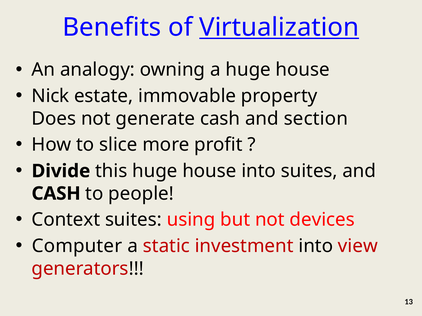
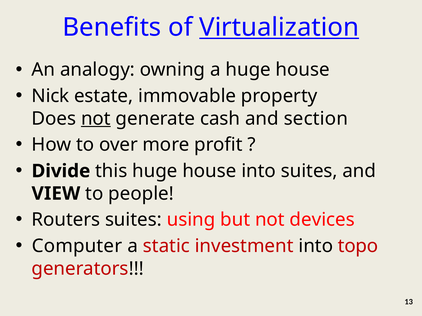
not at (96, 119) underline: none -> present
slice: slice -> over
CASH at (56, 194): CASH -> VIEW
Context: Context -> Routers
view: view -> topo
